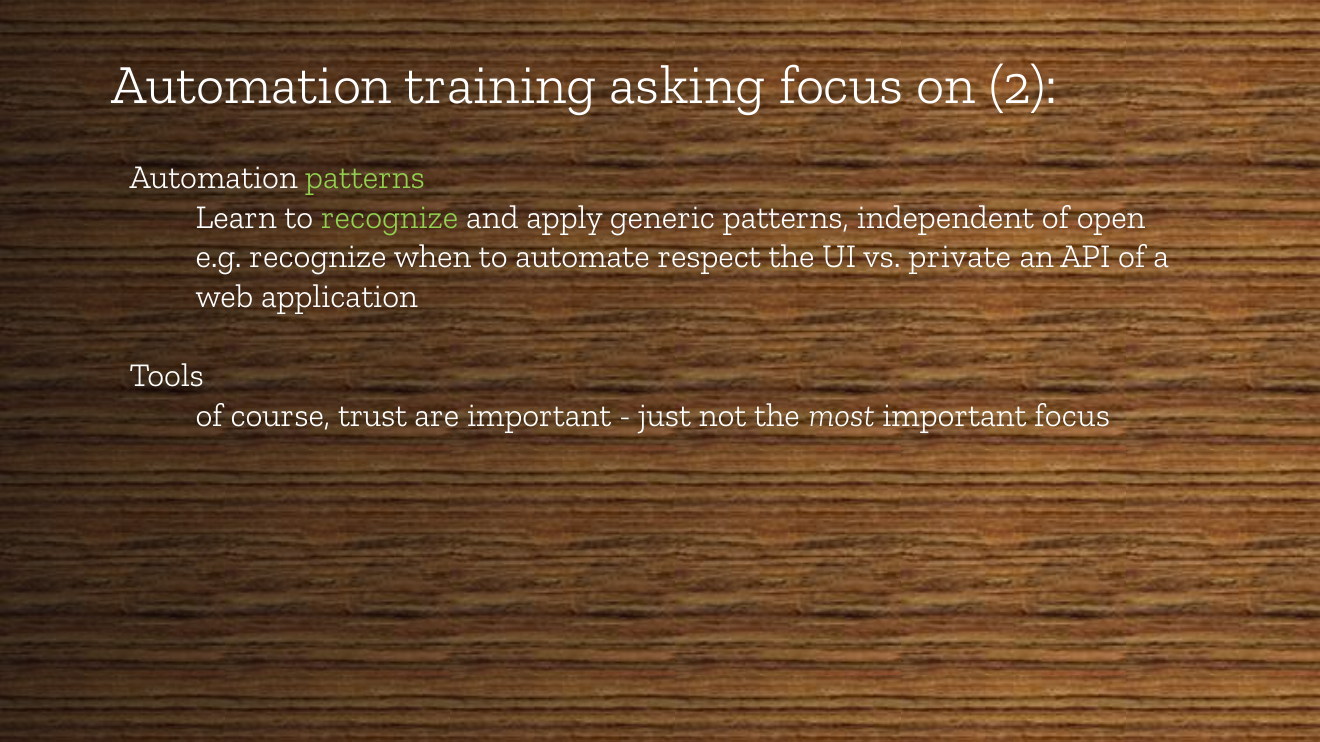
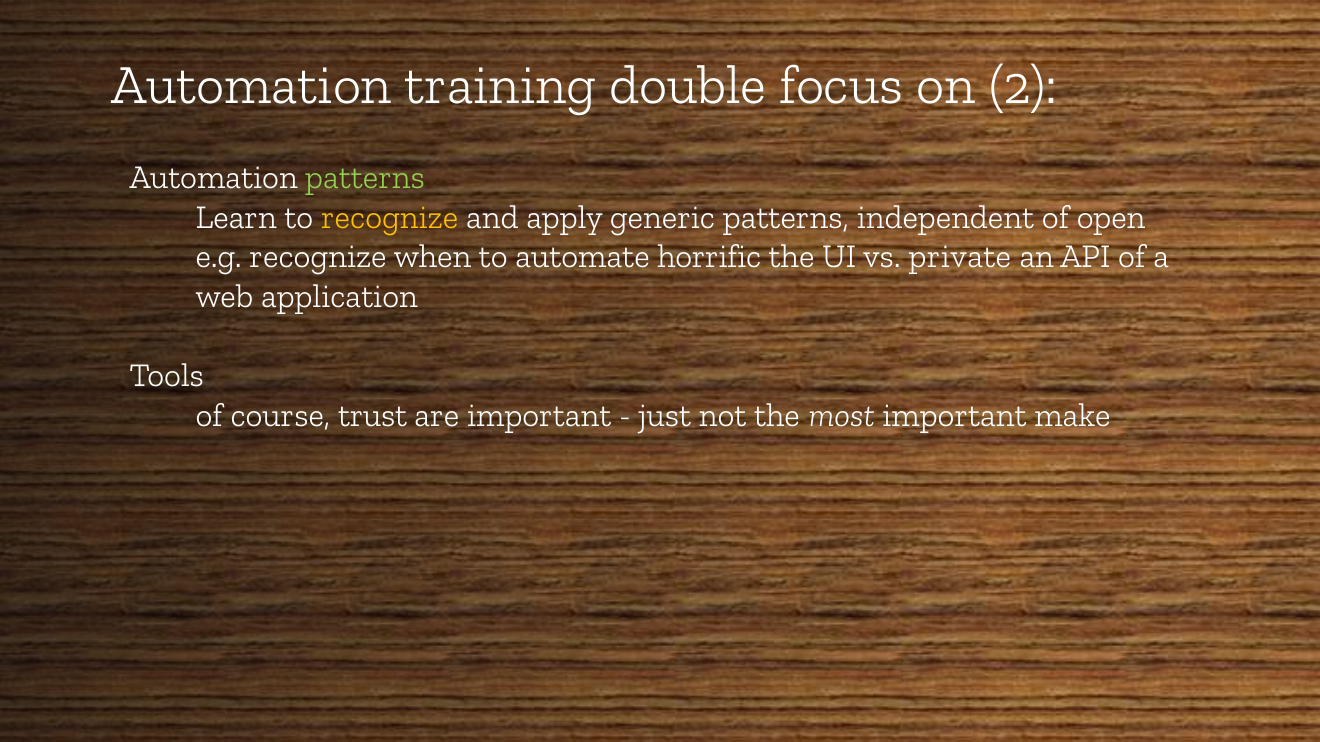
asking: asking -> double
recognize at (390, 218) colour: light green -> yellow
respect: respect -> horrific
important focus: focus -> make
